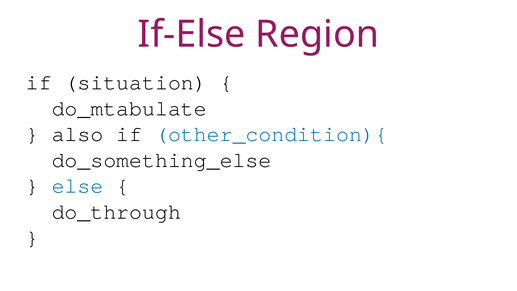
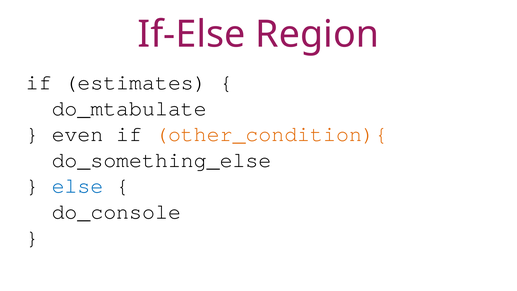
situation: situation -> estimates
also: also -> even
other_condition){ colour: blue -> orange
do_through: do_through -> do_console
